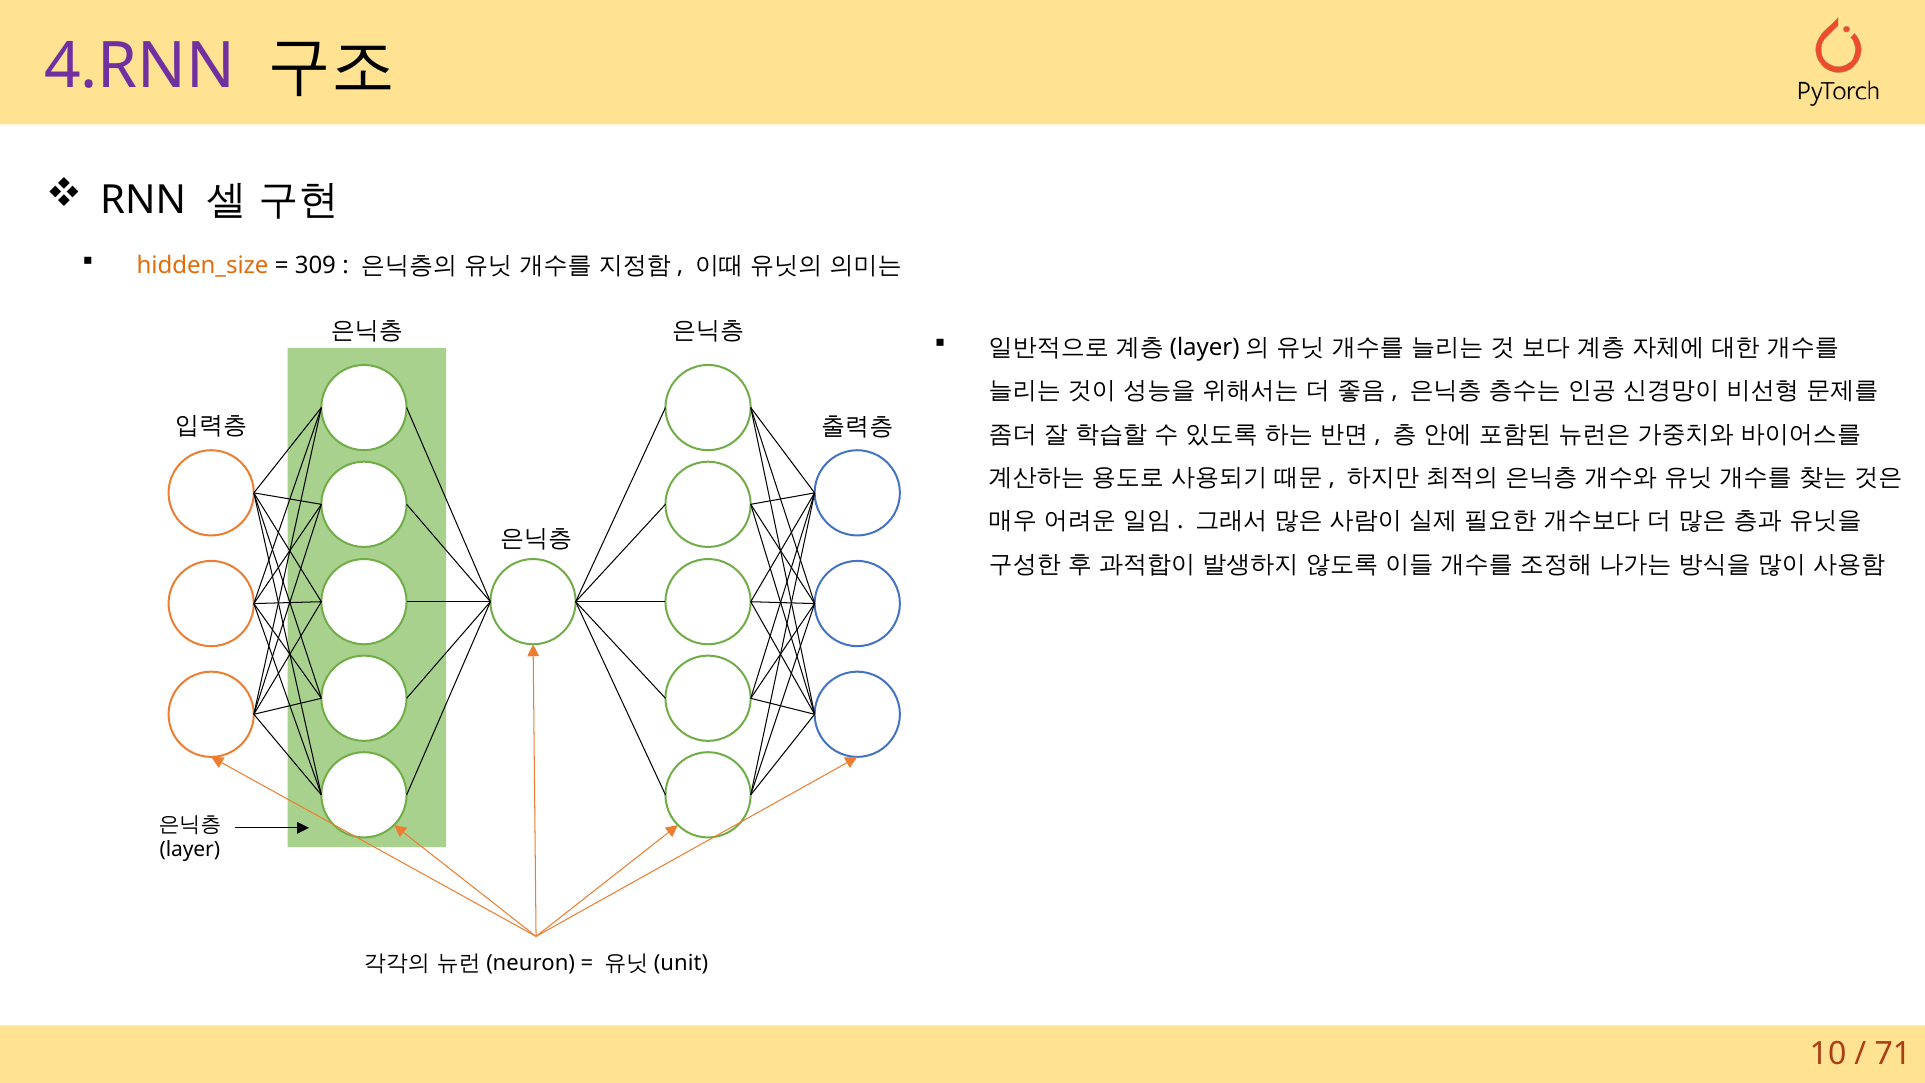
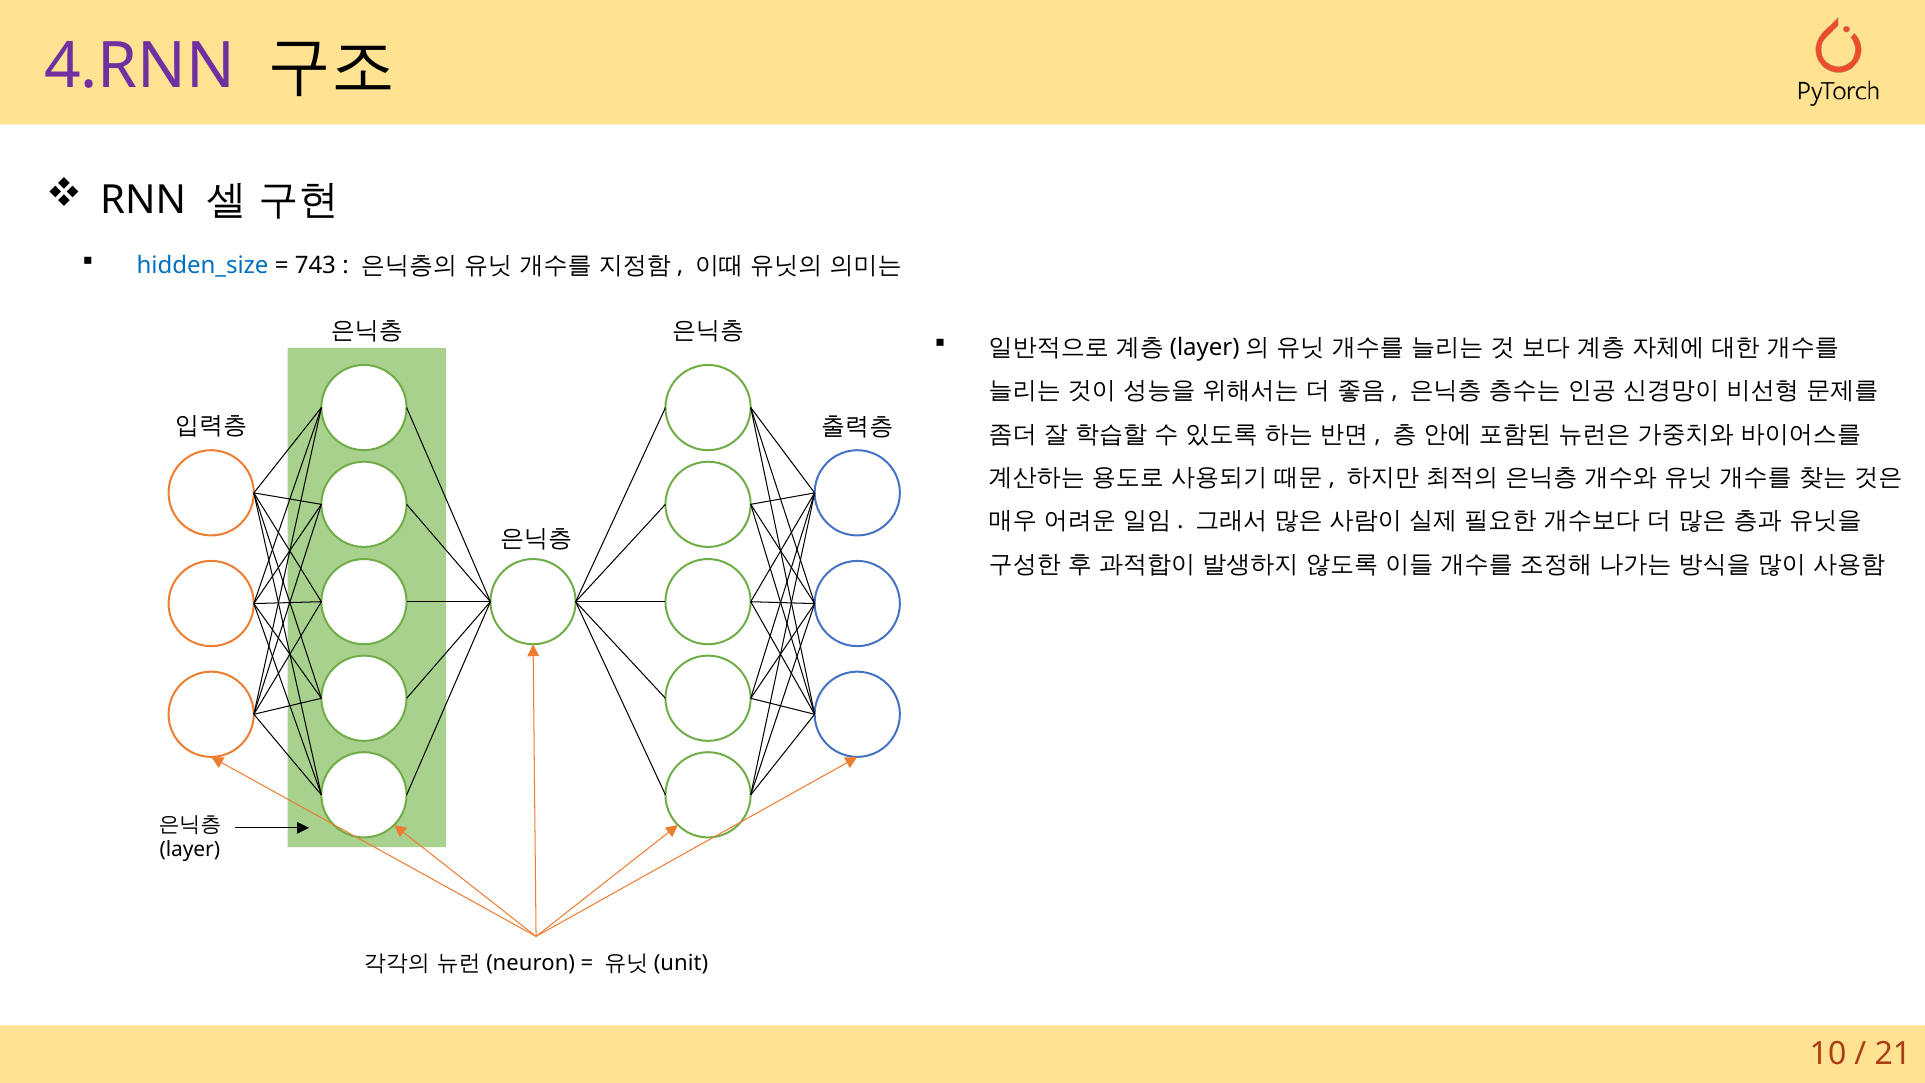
hidden_size colour: orange -> blue
309: 309 -> 743
71: 71 -> 21
